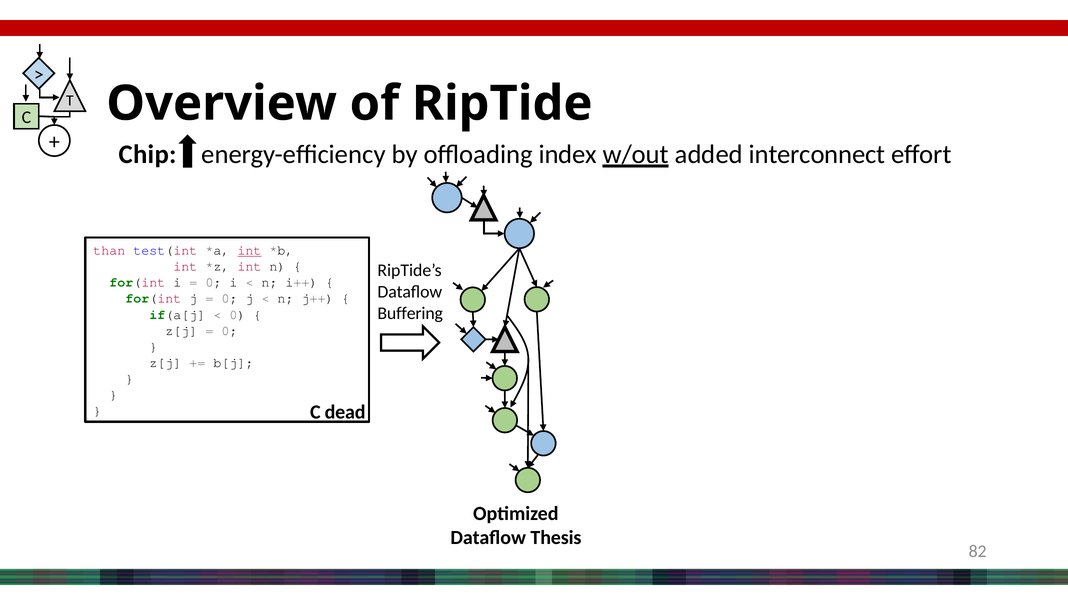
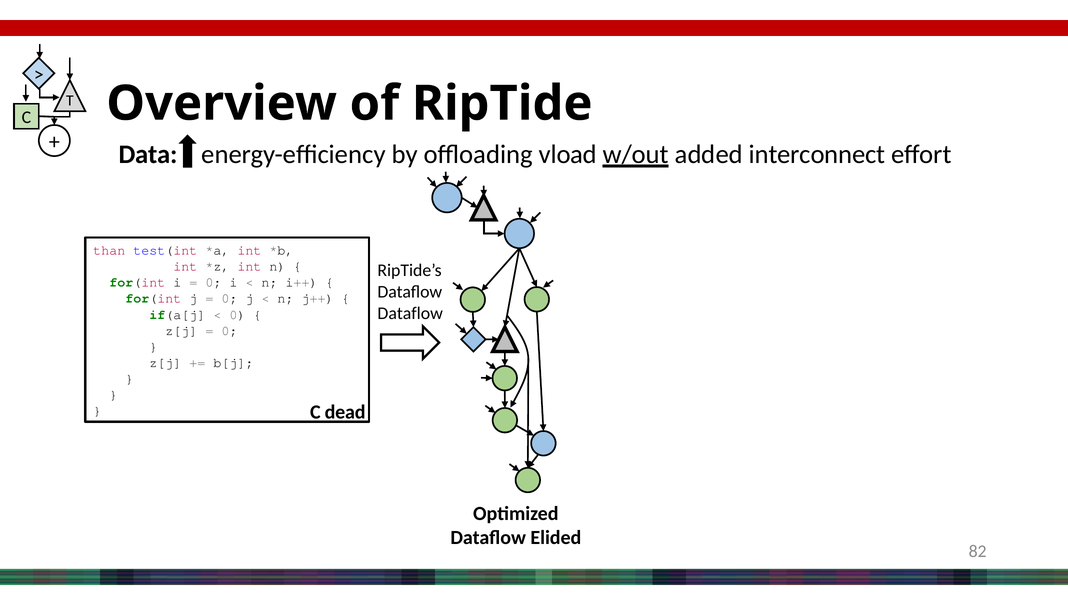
Chip: Chip -> Data
index: index -> vload
int at (249, 250) underline: present -> none
Buffering at (410, 313): Buffering -> Dataflow
Thesis: Thesis -> Elided
